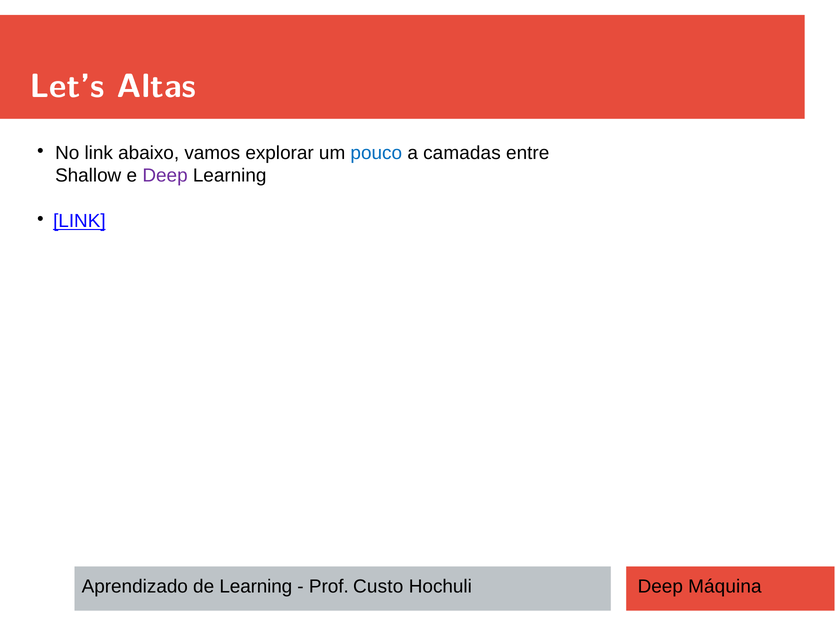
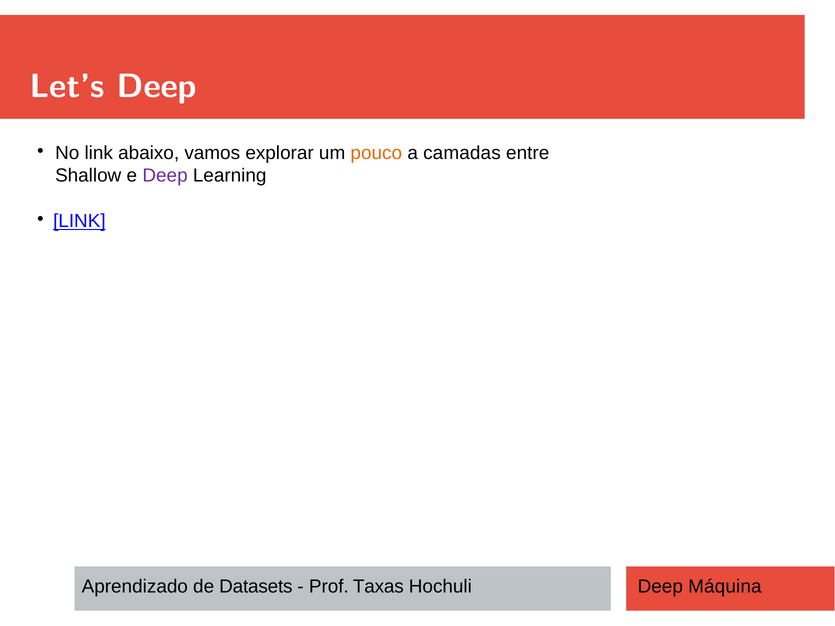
Let’s Altas: Altas -> Deep
pouco colour: blue -> orange
de Learning: Learning -> Datasets
Custo: Custo -> Taxas
